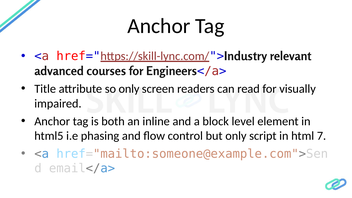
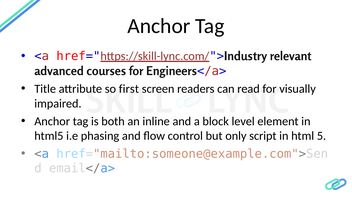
so only: only -> first
7: 7 -> 5
